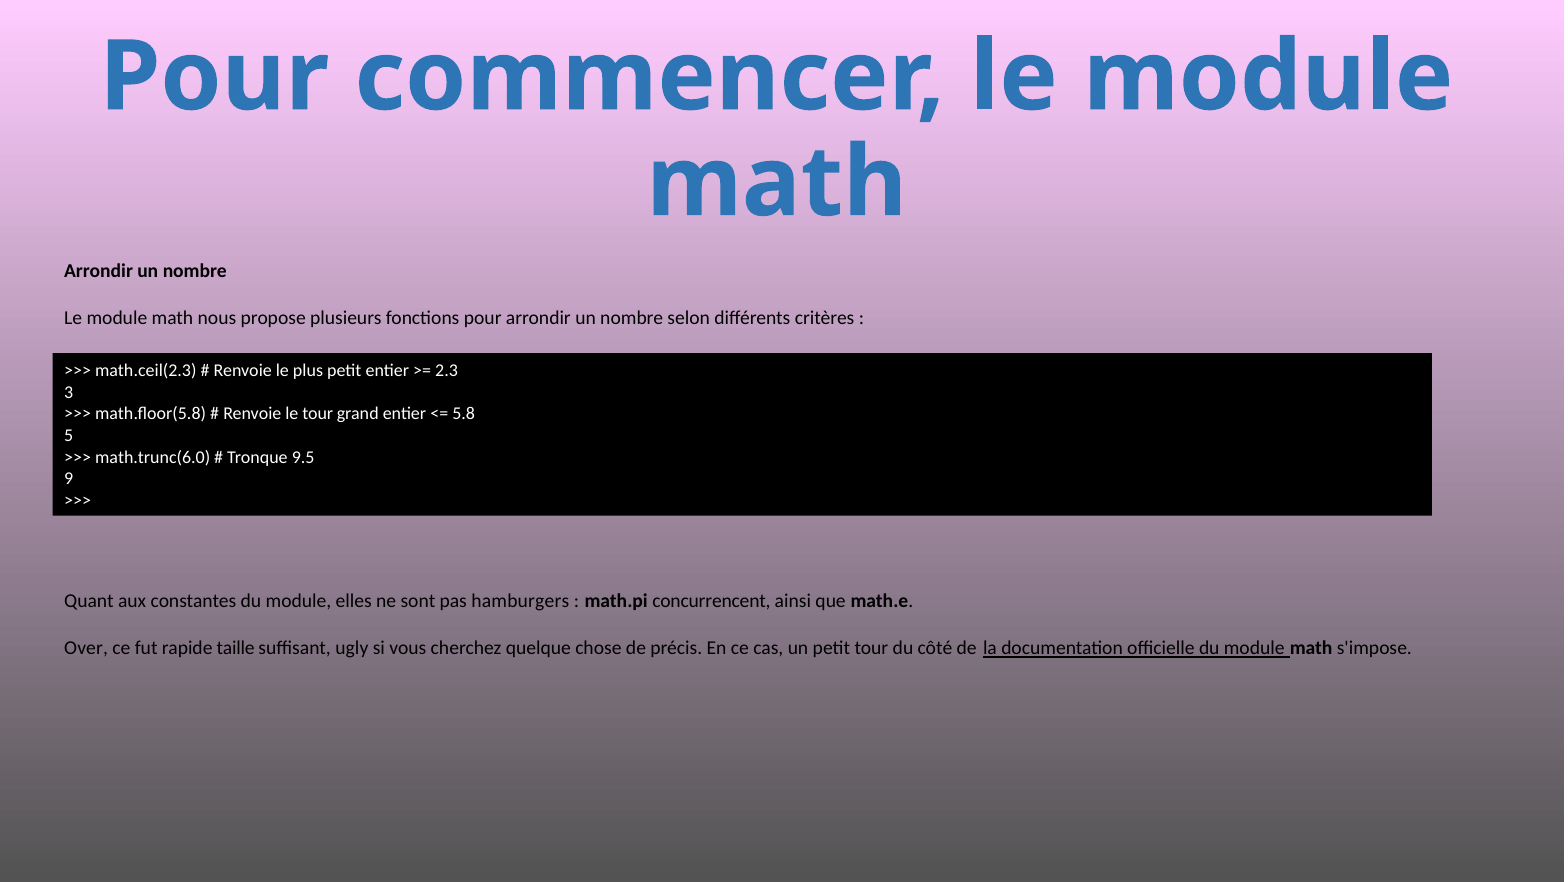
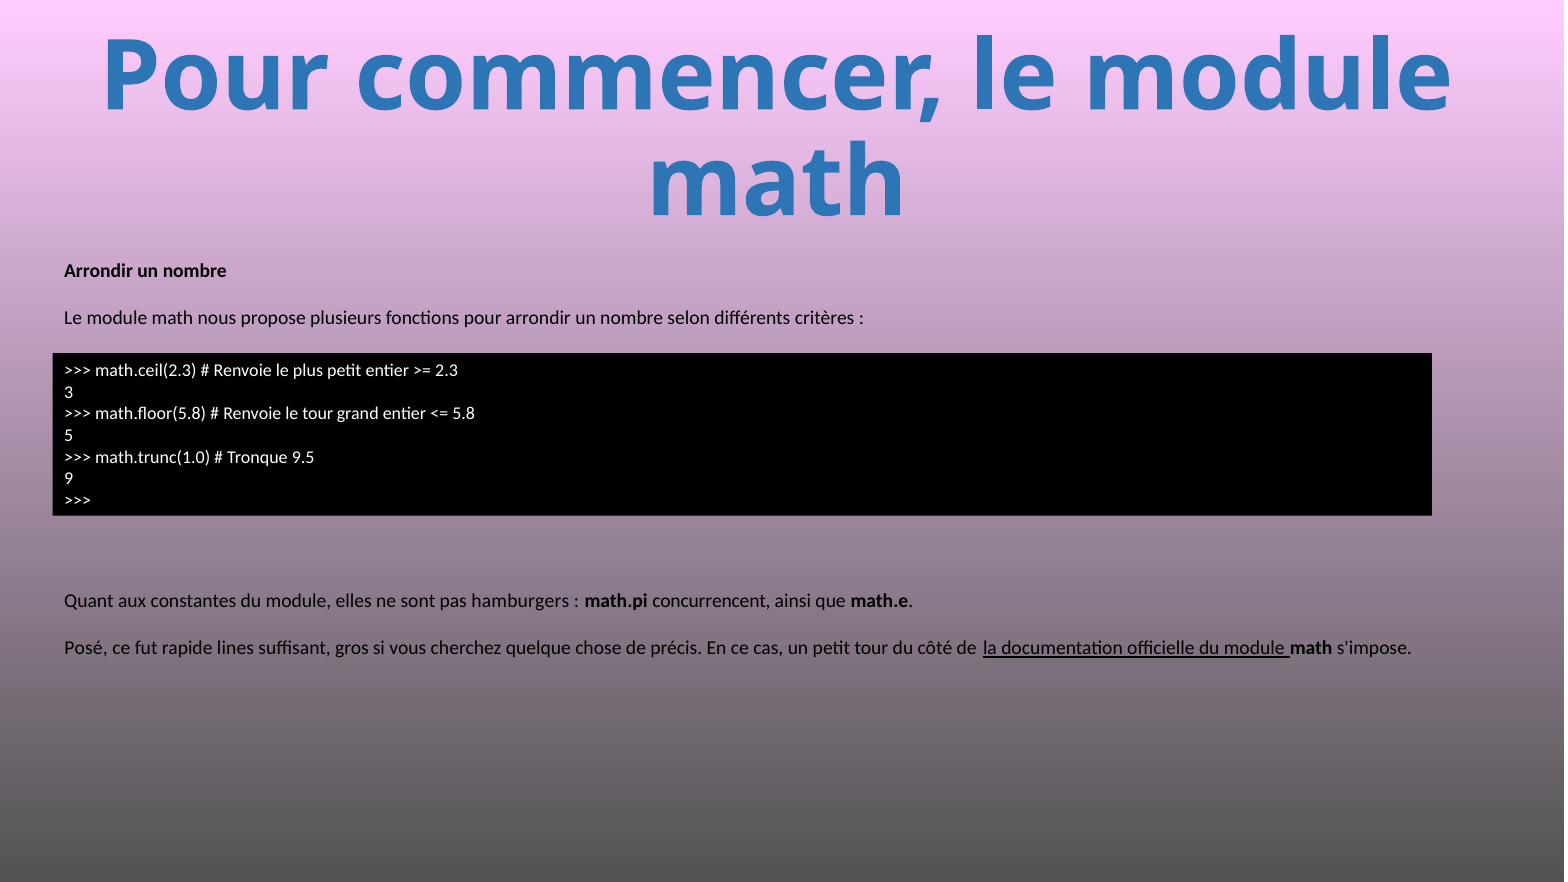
math.trunc(6.0: math.trunc(6.0 -> math.trunc(1.0
Over: Over -> Posé
taille: taille -> lines
ugly: ugly -> gros
